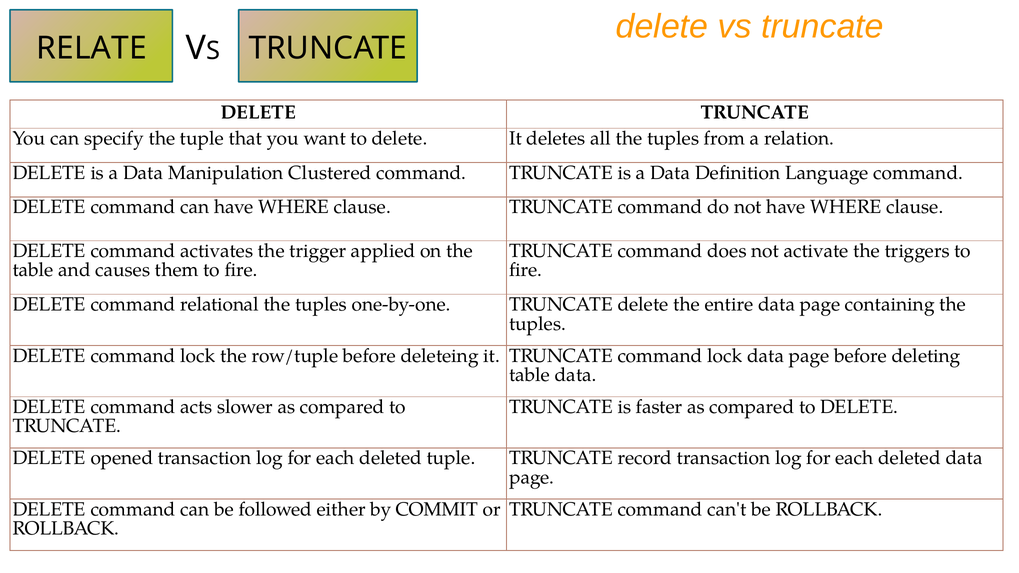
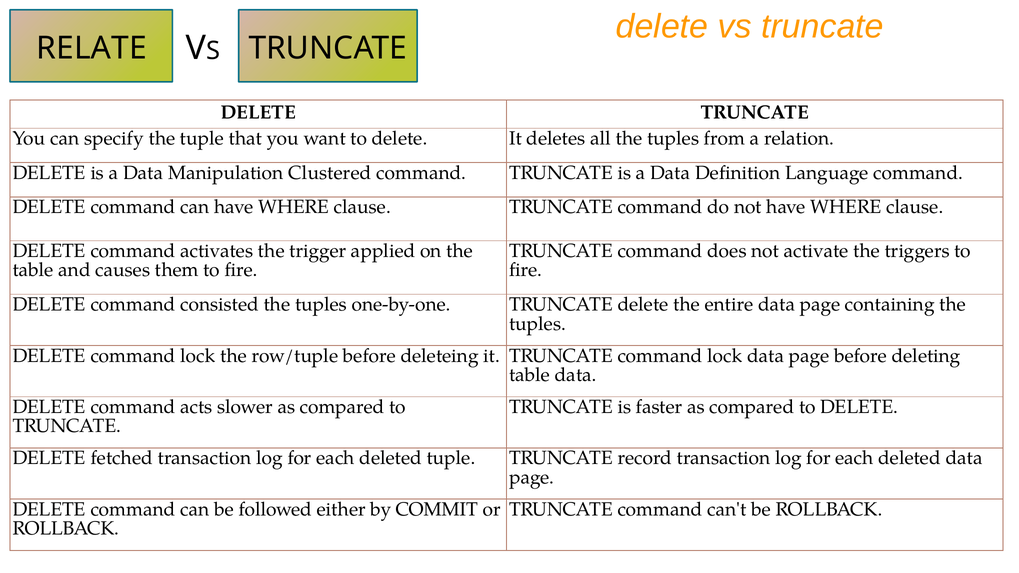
relational: relational -> consisted
opened: opened -> fetched
